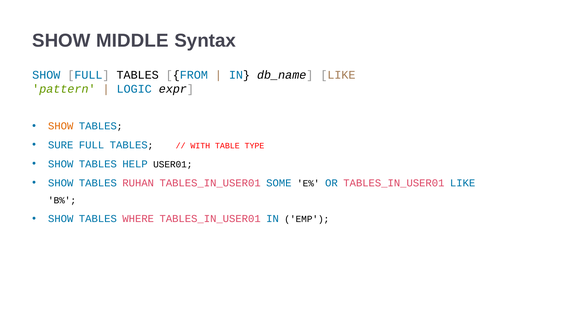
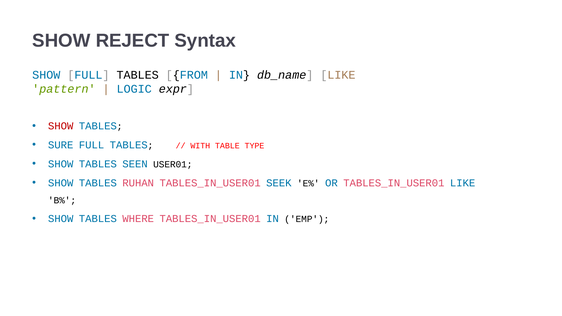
MIDDLE: MIDDLE -> REJECT
SHOW at (61, 126) colour: orange -> red
HELP: HELP -> SEEN
SOME: SOME -> SEEK
